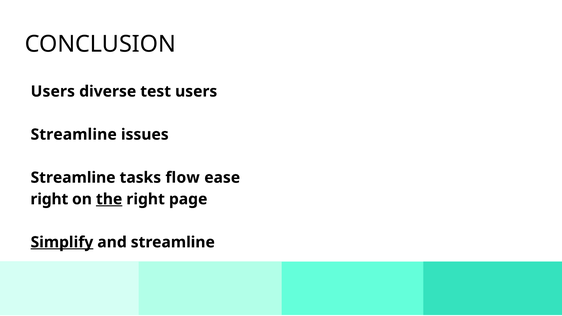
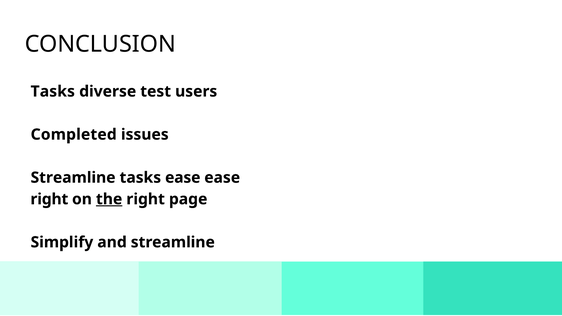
Users at (53, 91): Users -> Tasks
Streamline at (74, 135): Streamline -> Completed
tasks flow: flow -> ease
Simplify underline: present -> none
